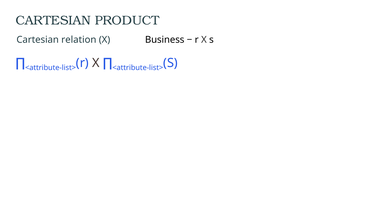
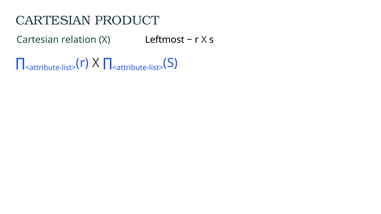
Business: Business -> Leftmost
